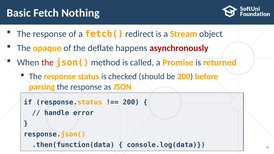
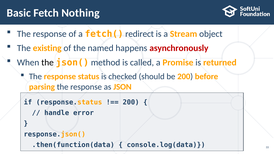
opaque: opaque -> existing
deflate: deflate -> named
the at (48, 63) colour: red -> black
